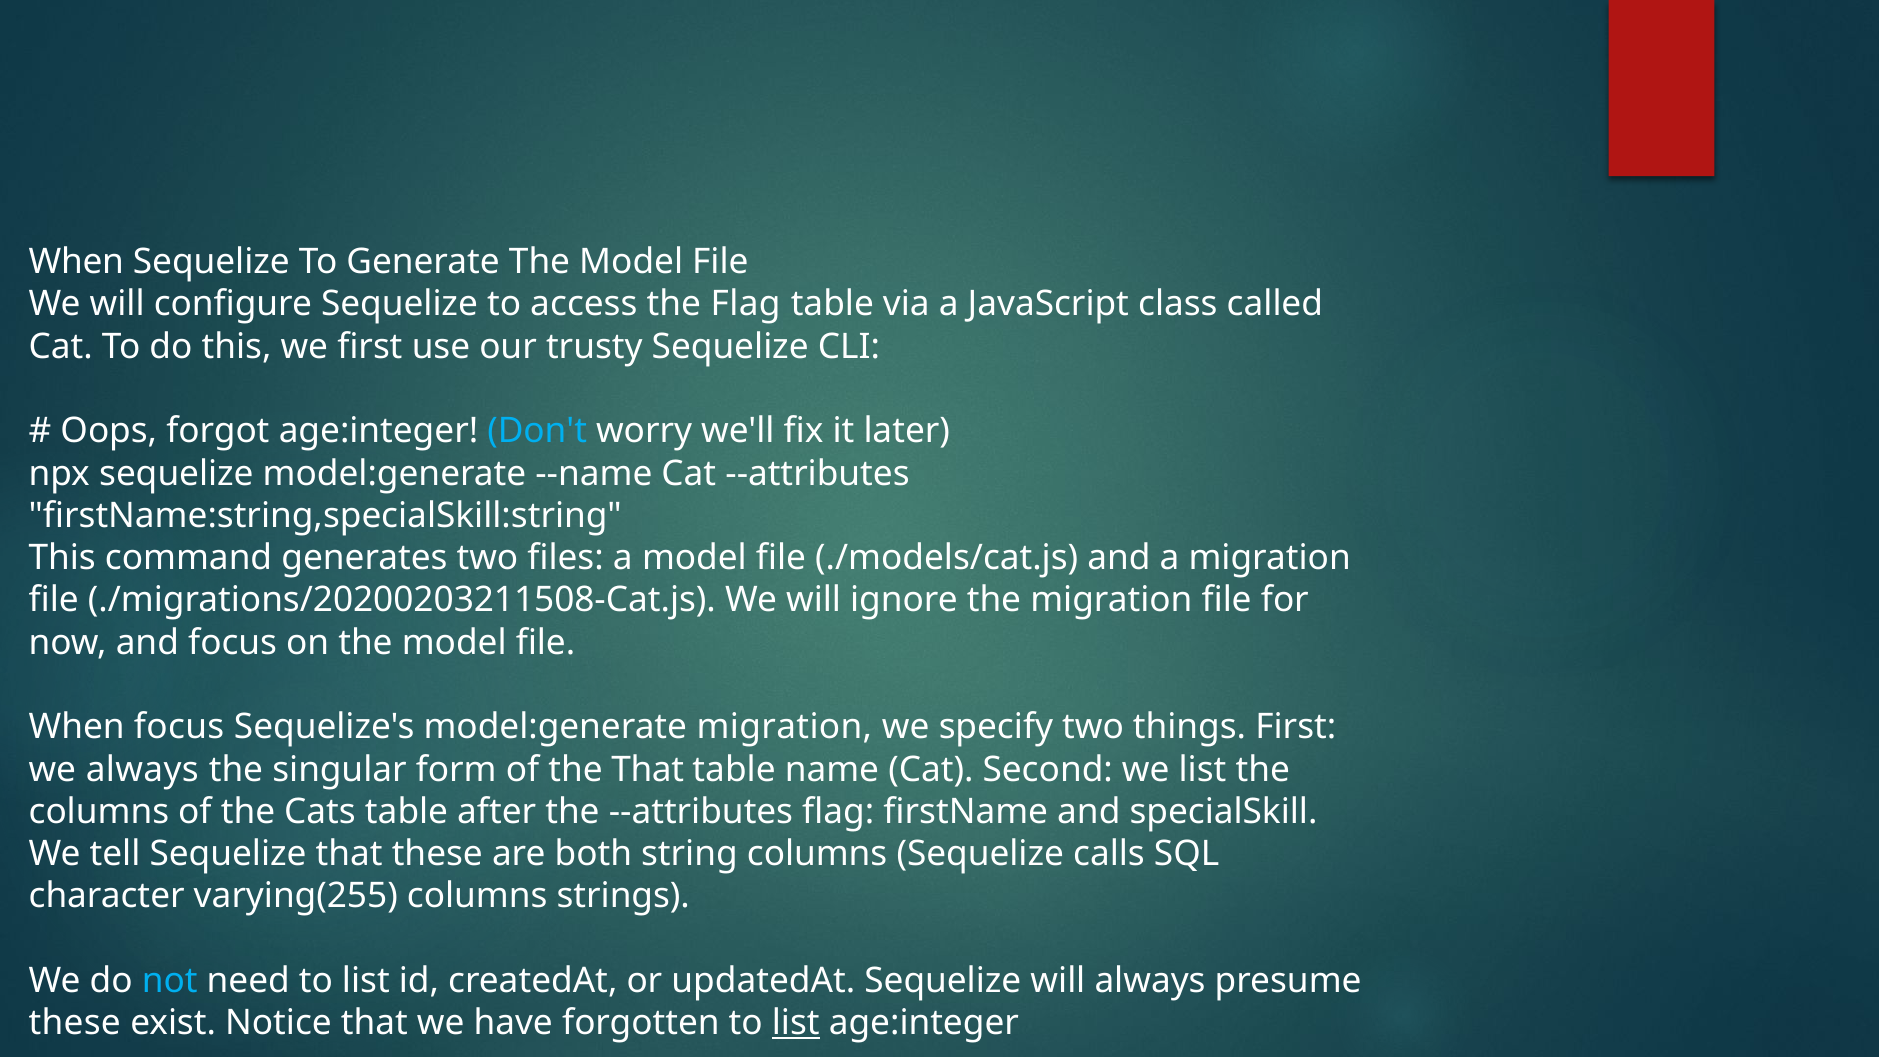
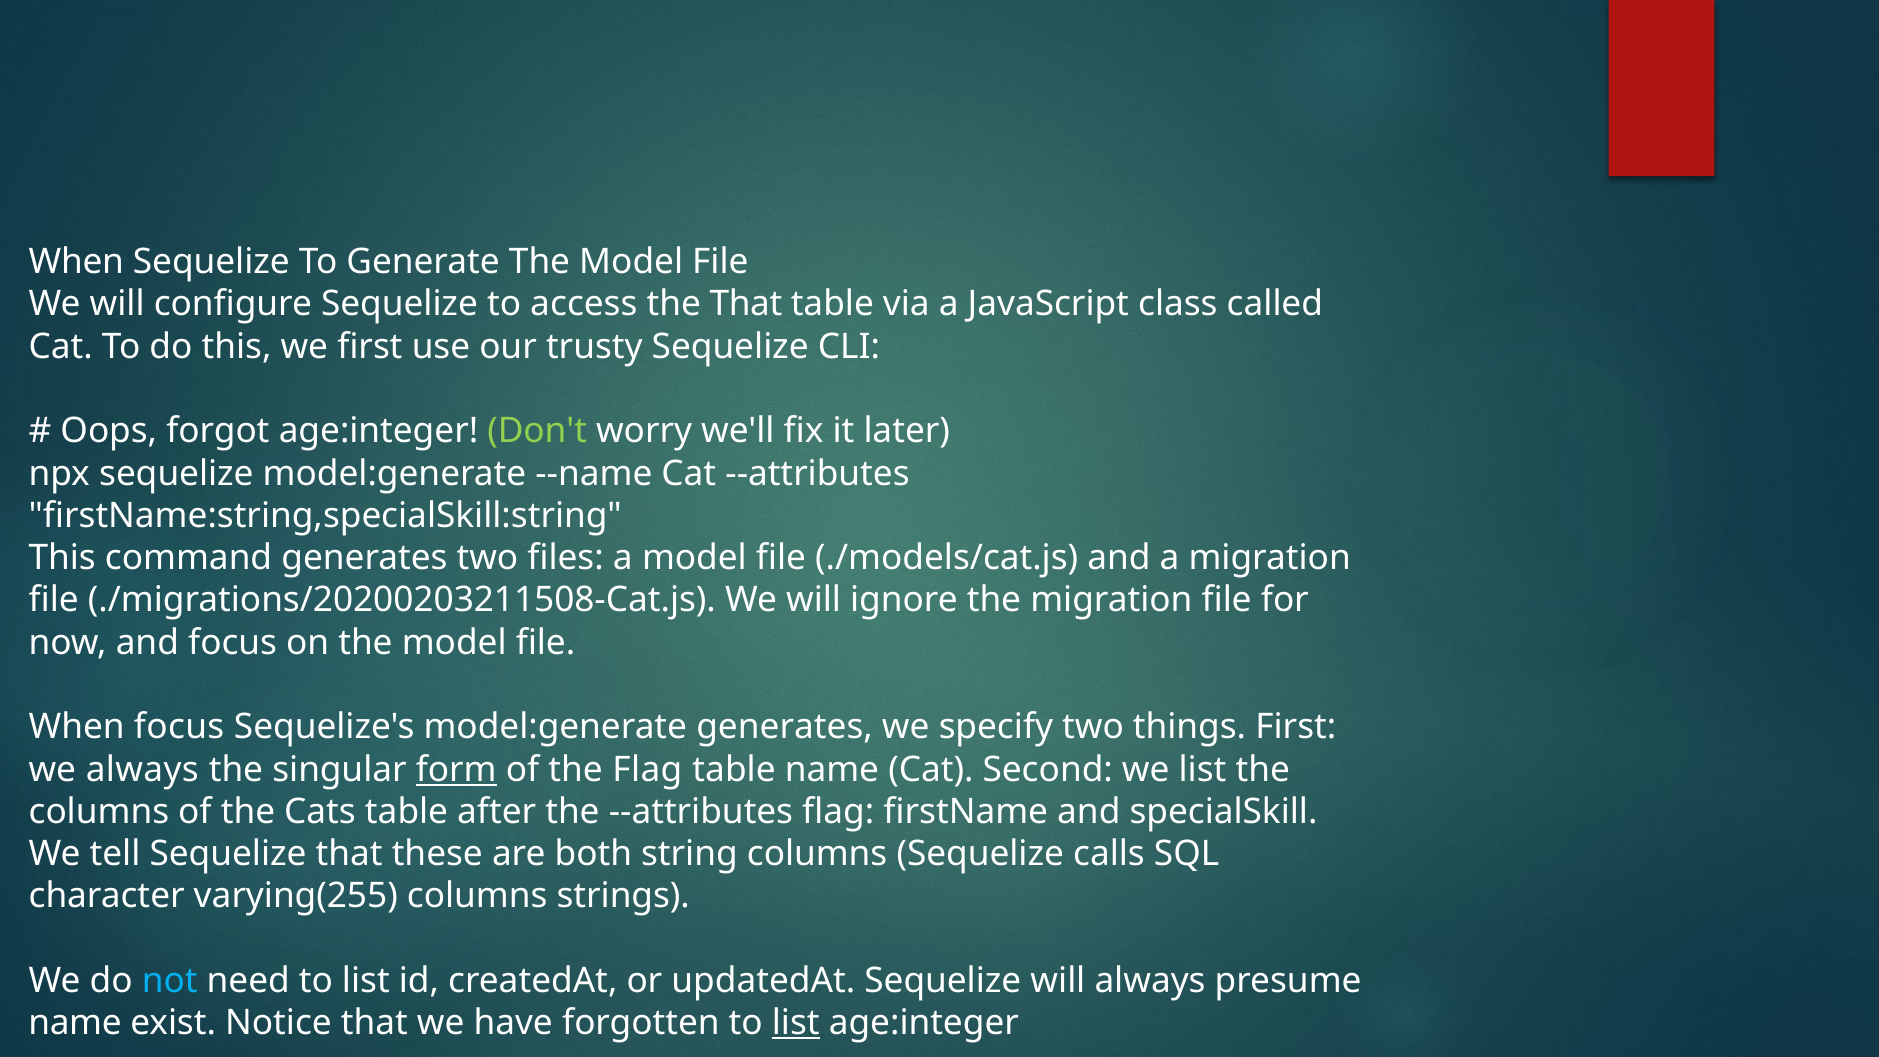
the Flag: Flag -> That
Don't colour: light blue -> light green
model:generate migration: migration -> generates
form underline: none -> present
the That: That -> Flag
these at (75, 1023): these -> name
